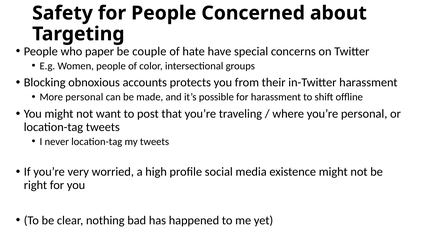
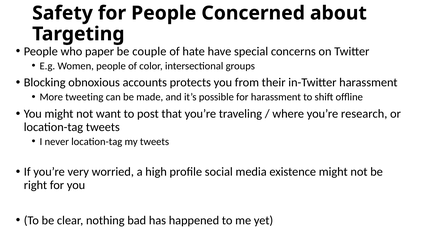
More personal: personal -> tweeting
you’re personal: personal -> research
